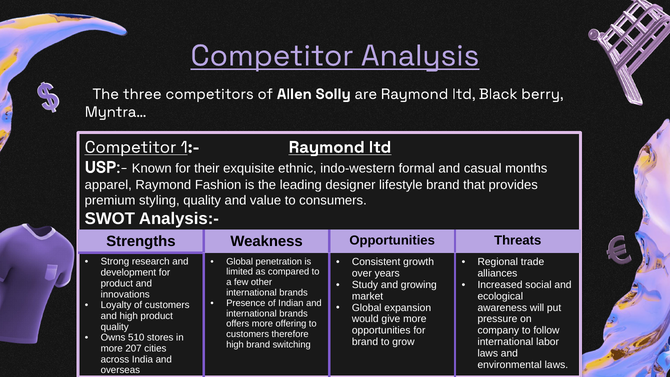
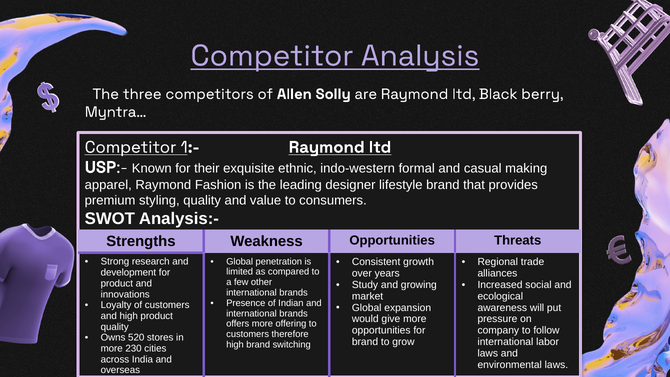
months: months -> making
510: 510 -> 520
207: 207 -> 230
